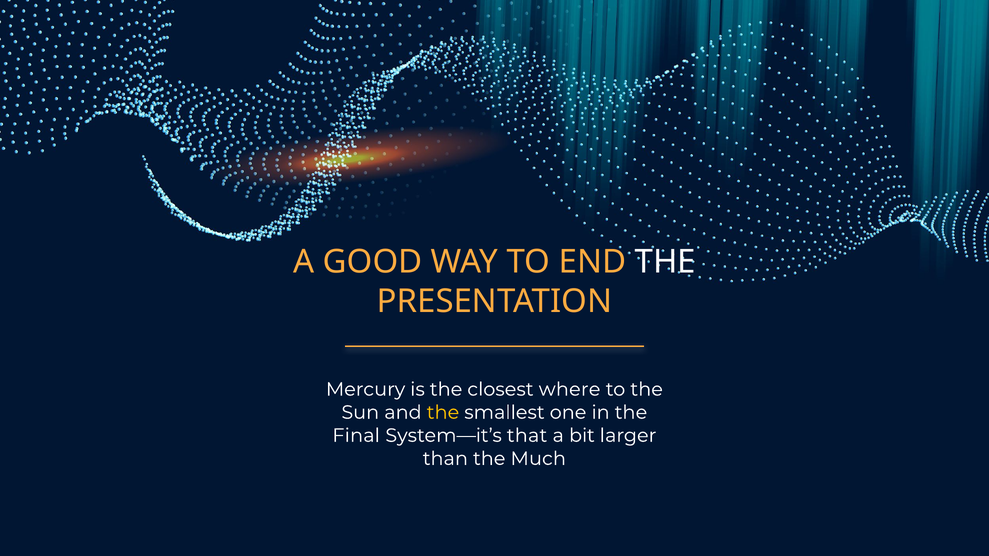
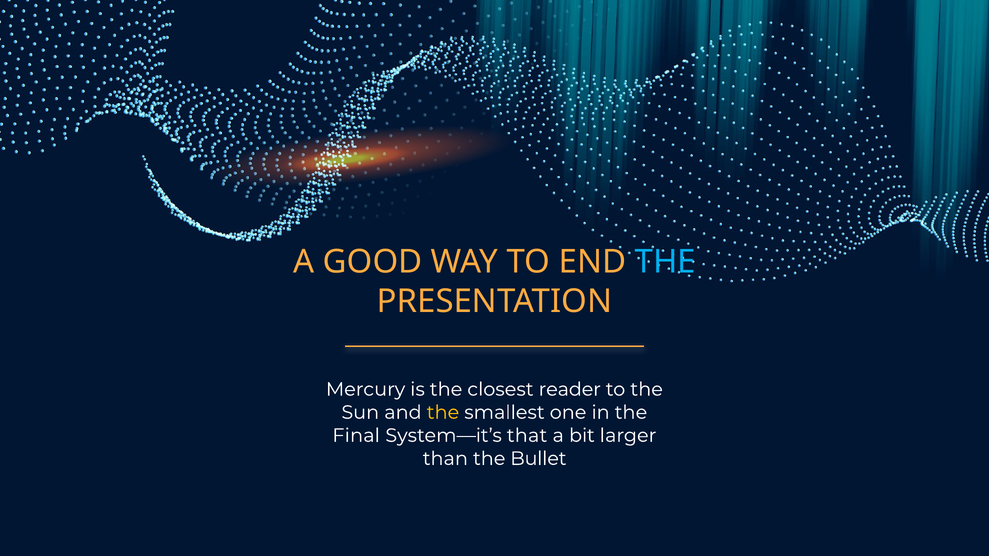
THE at (665, 262) colour: white -> light blue
where: where -> reader
Much: Much -> Bullet
